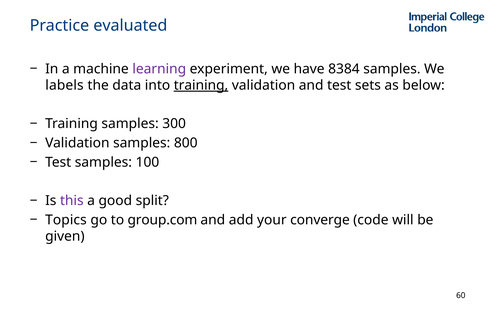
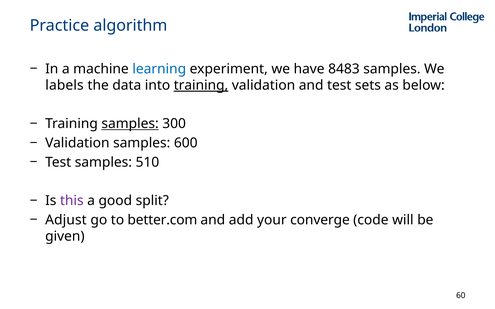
evaluated: evaluated -> algorithm
learning colour: purple -> blue
8384: 8384 -> 8483
samples at (130, 124) underline: none -> present
800: 800 -> 600
100: 100 -> 510
Topics: Topics -> Adjust
group.com: group.com -> better.com
